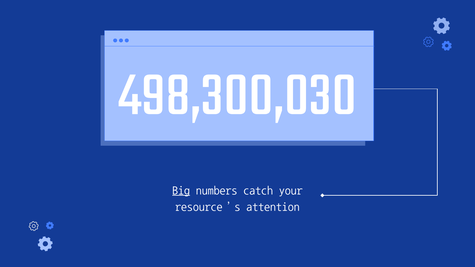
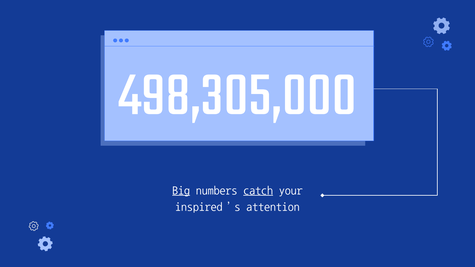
498,300,030: 498,300,030 -> 498,305,000
catch underline: none -> present
resource’s: resource’s -> inspired’s
